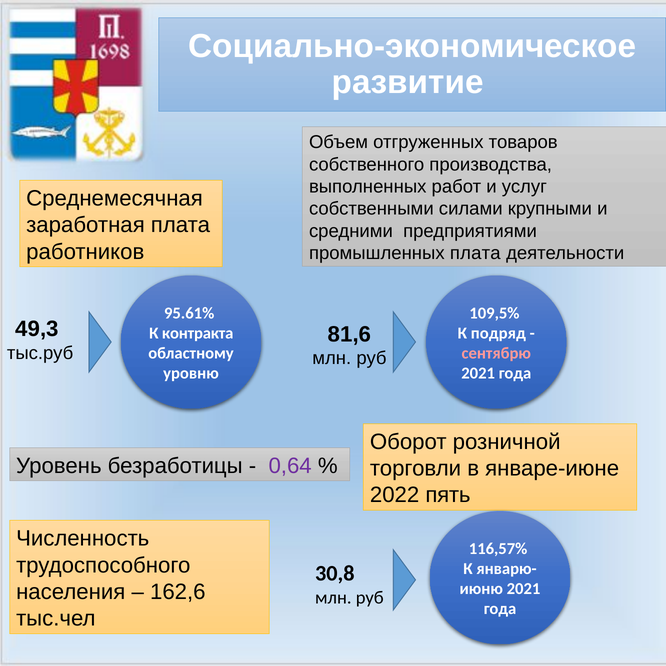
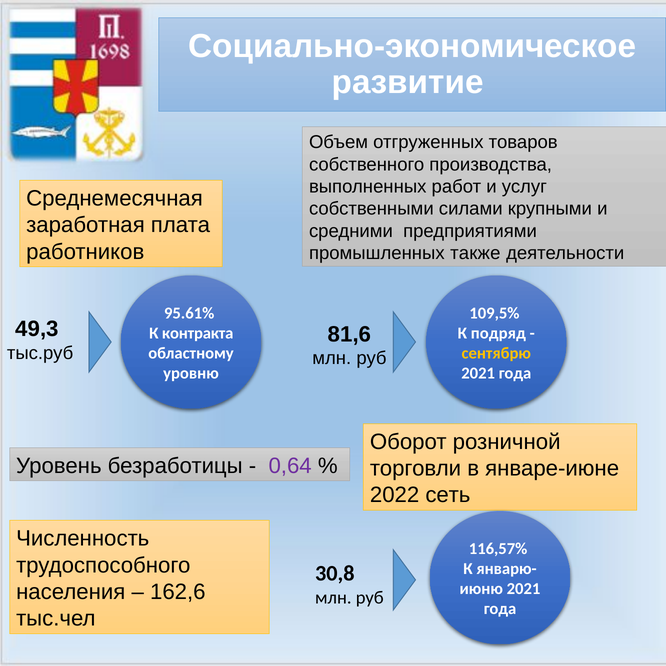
промышленных плата: плата -> также
сентябрю colour: pink -> yellow
пять: пять -> сеть
